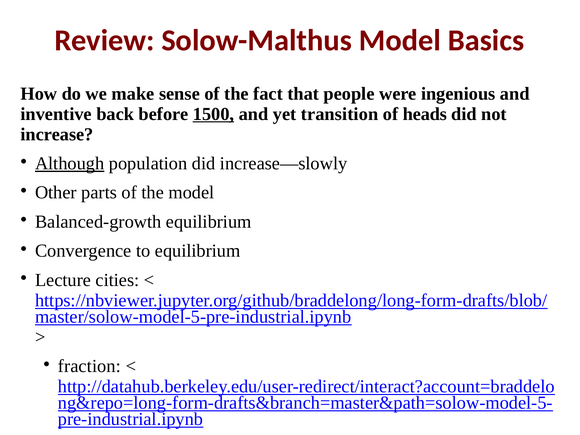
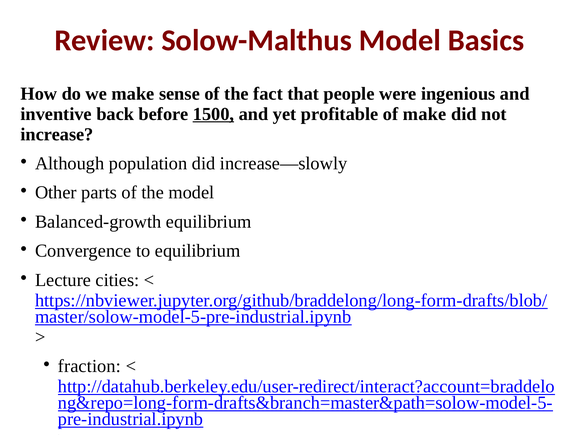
transition: transition -> profitable
of heads: heads -> make
Although underline: present -> none
